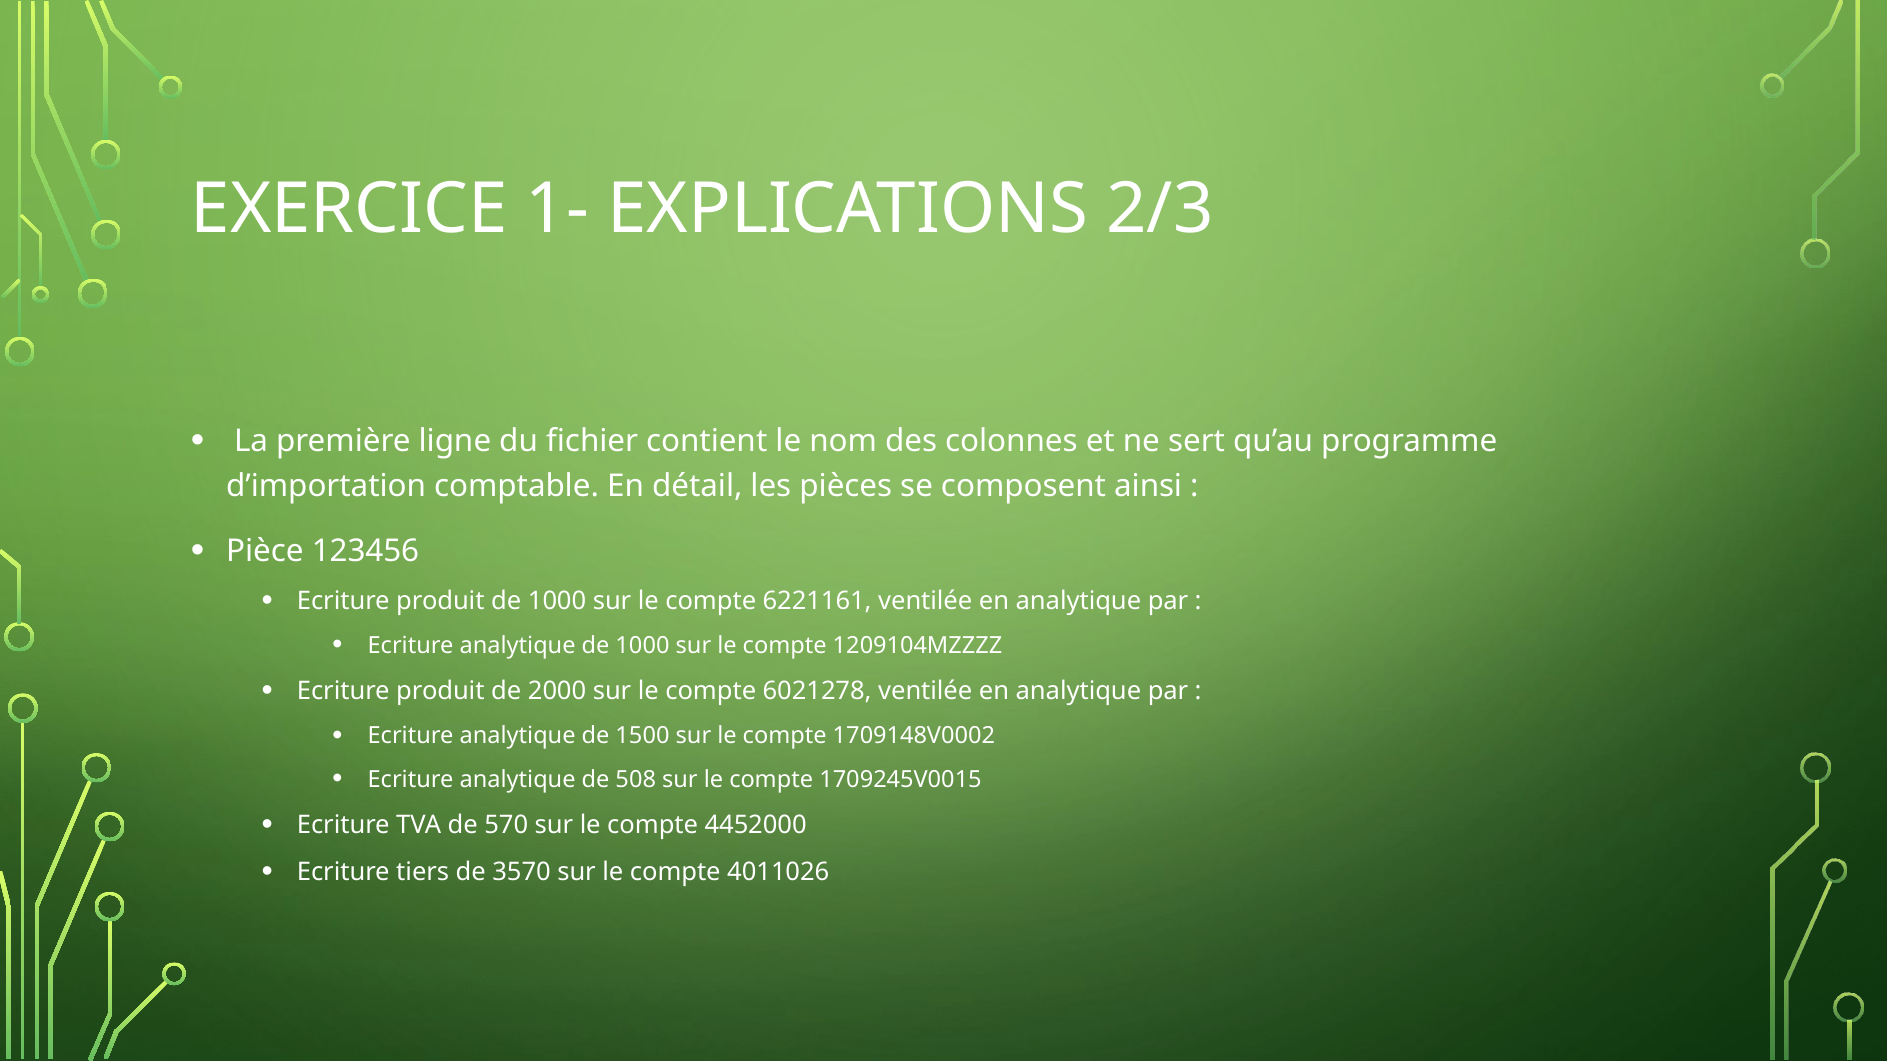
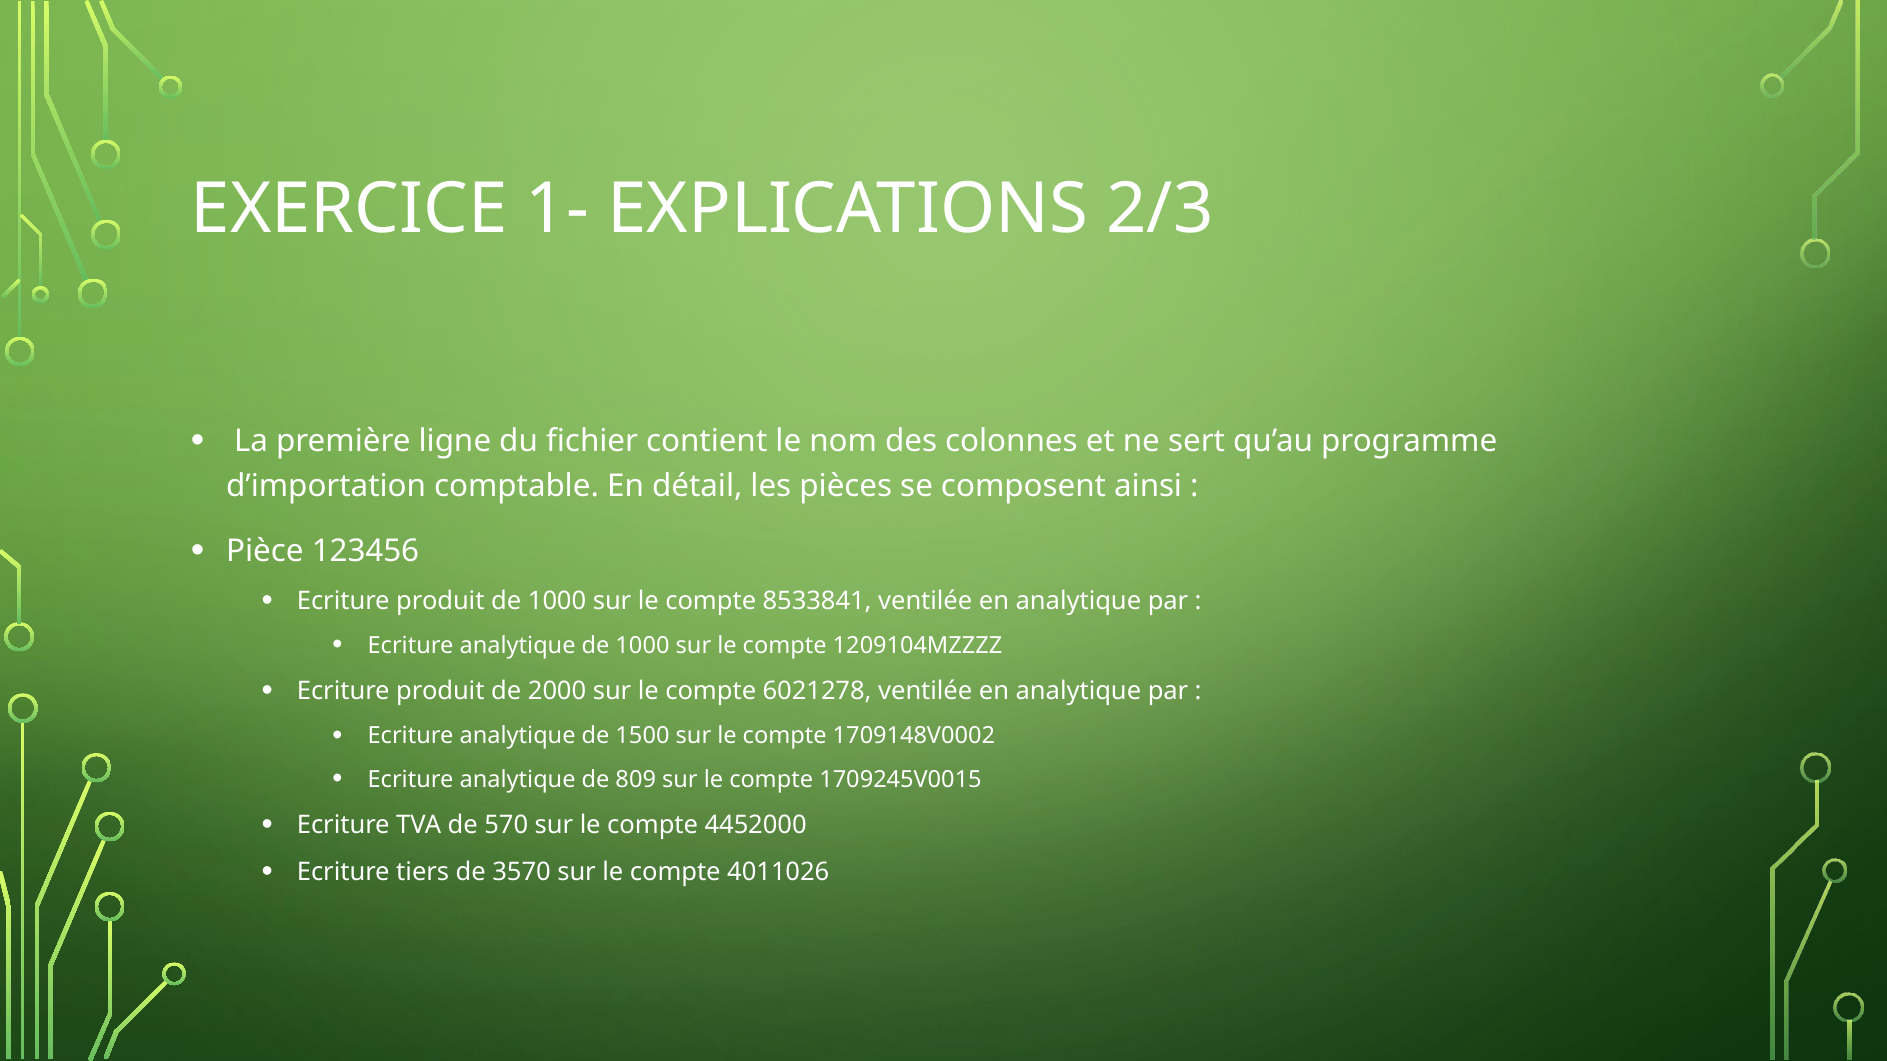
6221161: 6221161 -> 8533841
508: 508 -> 809
